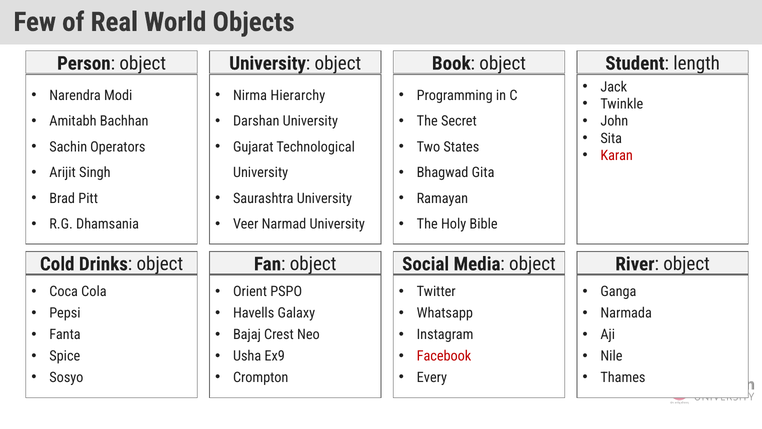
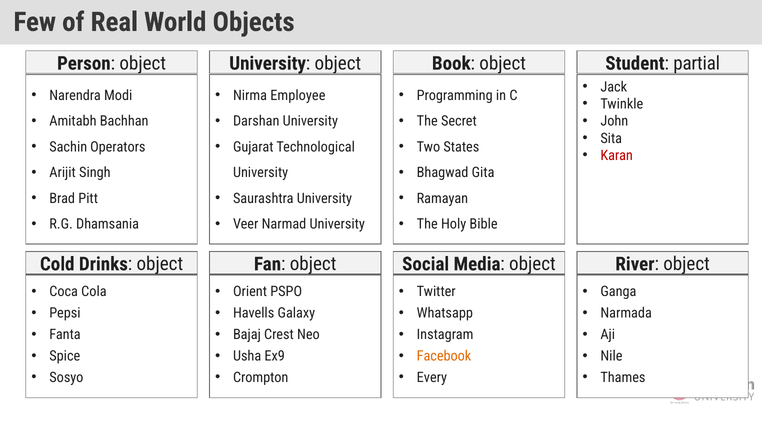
length: length -> partial
Hierarchy: Hierarchy -> Employee
Facebook colour: red -> orange
